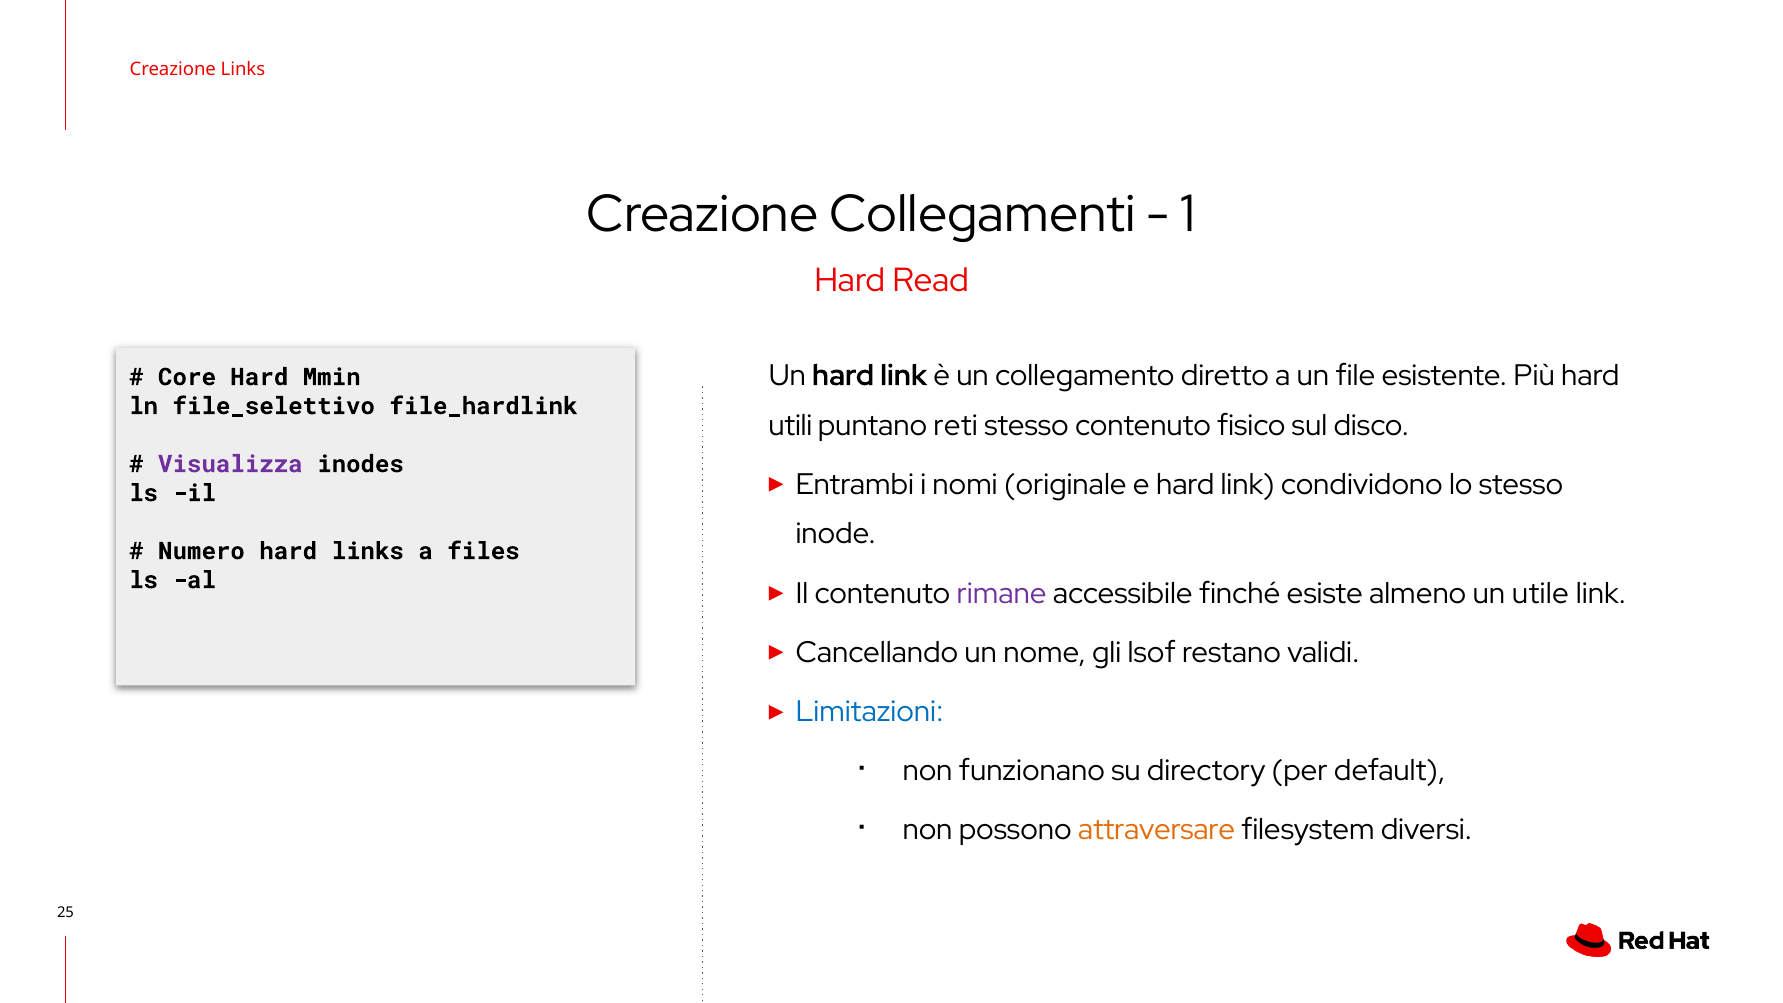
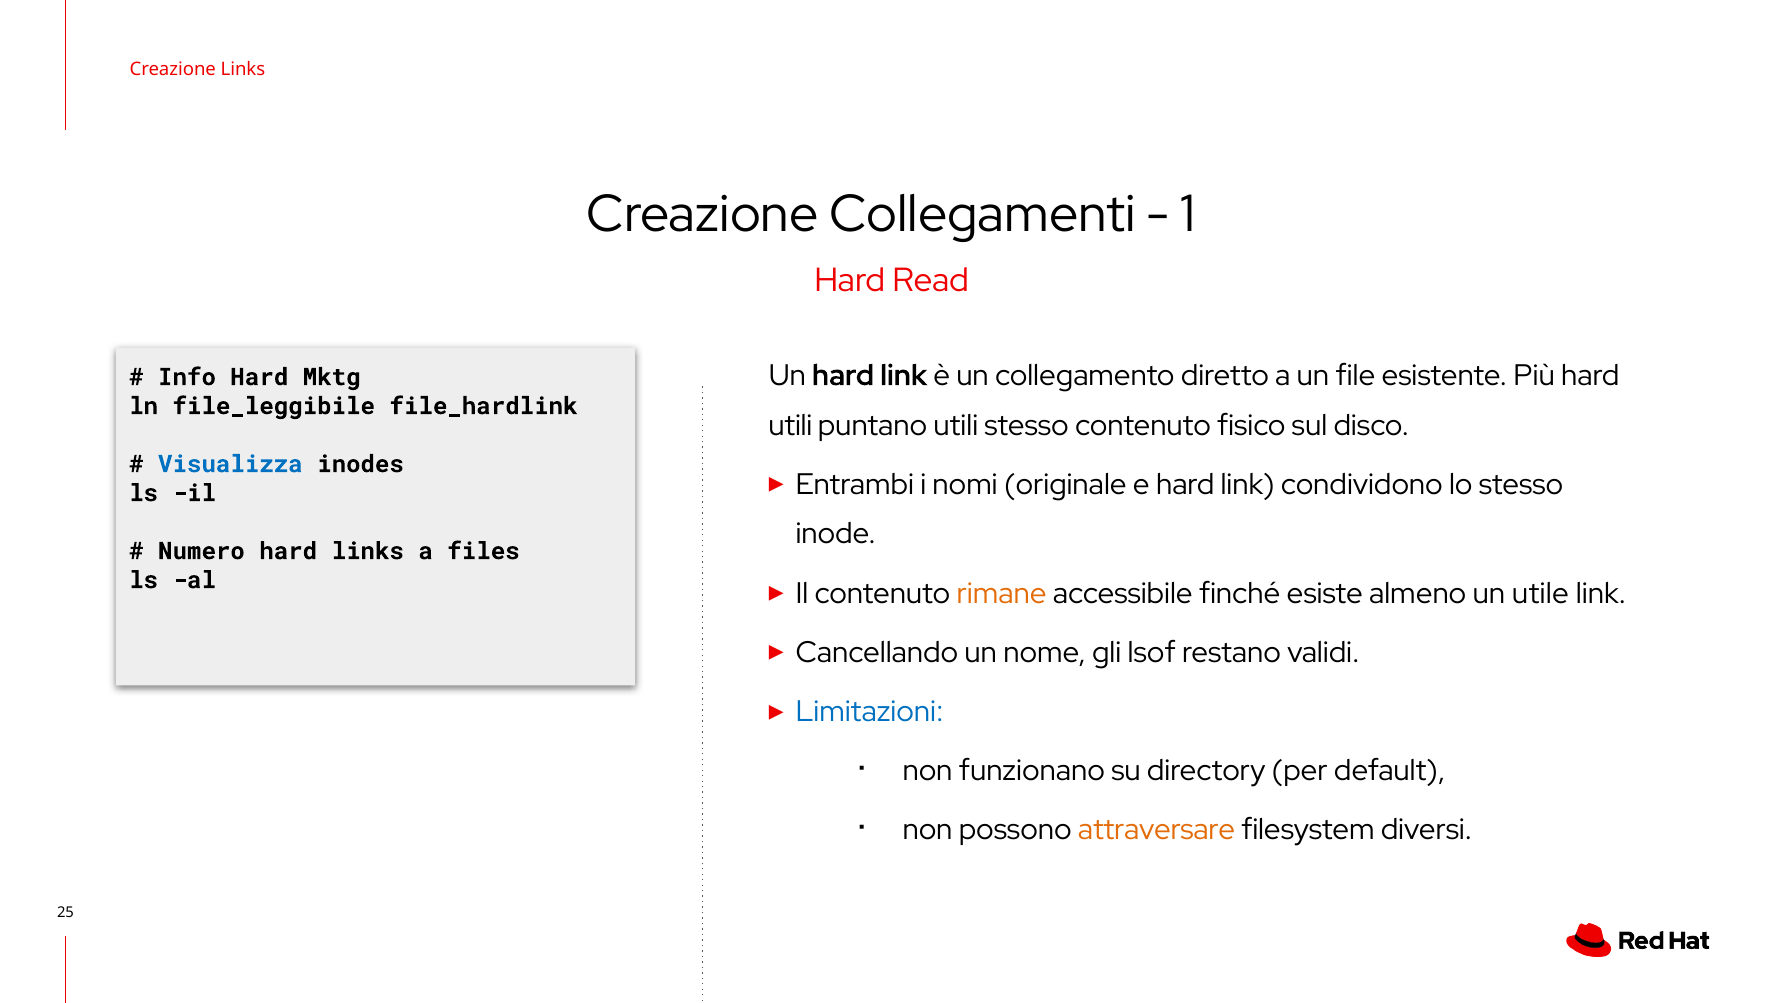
Core: Core -> Info
Mmin: Mmin -> Mktg
file_selettivo: file_selettivo -> file_leggibile
puntano reti: reti -> utili
Visualizza colour: purple -> blue
rimane colour: purple -> orange
